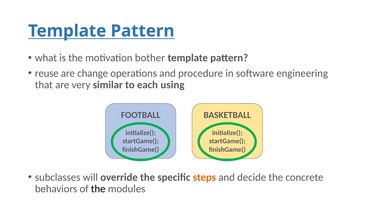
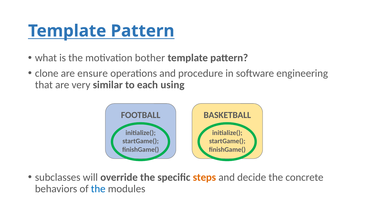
reuse: reuse -> clone
change: change -> ensure
the at (98, 189) colour: black -> blue
